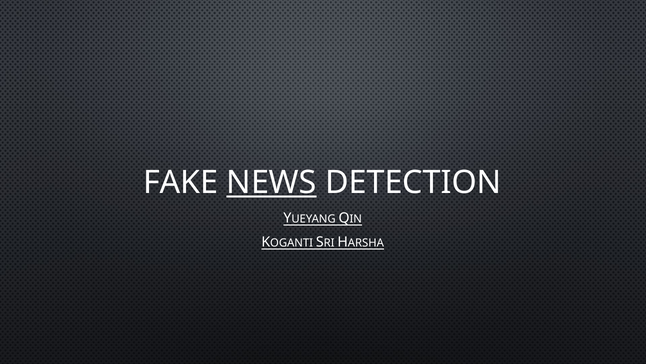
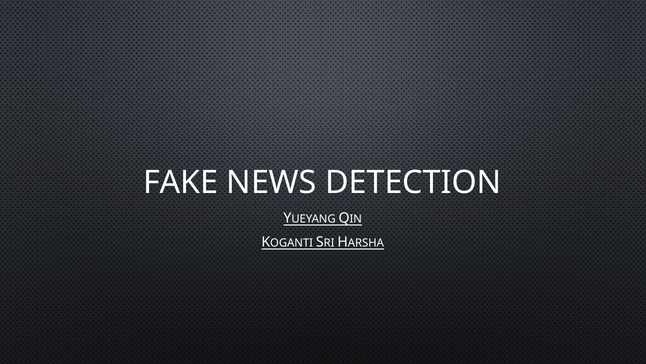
NEWS underline: present -> none
